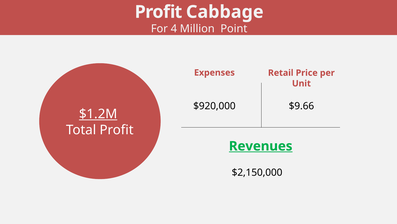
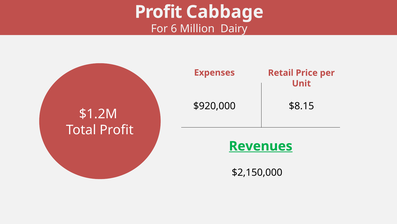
4: 4 -> 6
Point: Point -> Dairy
$9.66: $9.66 -> $8.15
$1.2M underline: present -> none
